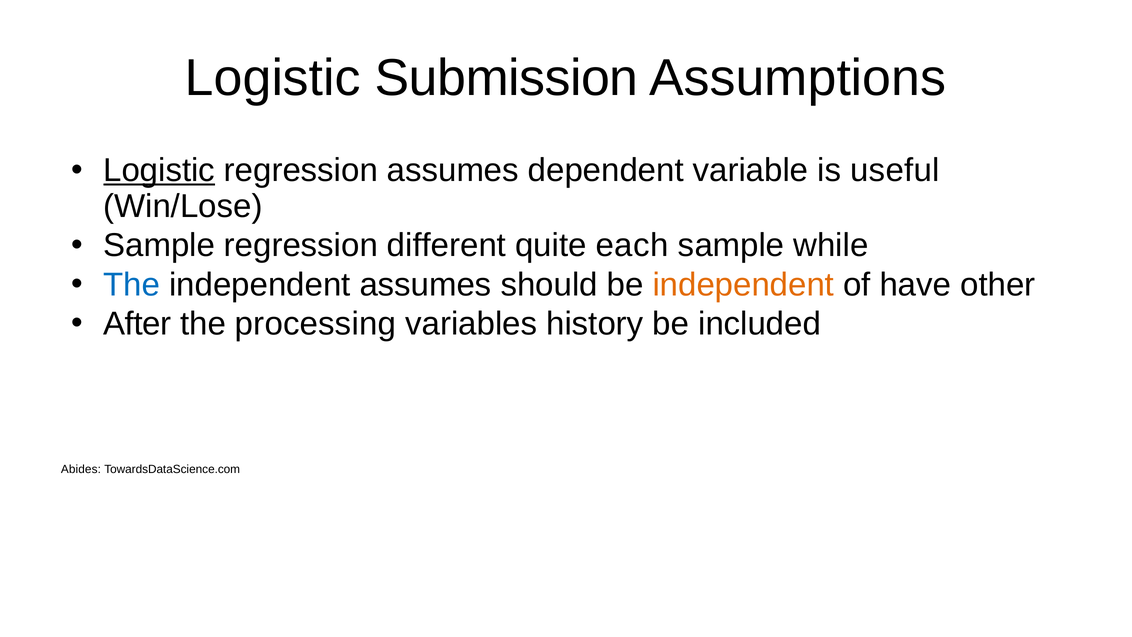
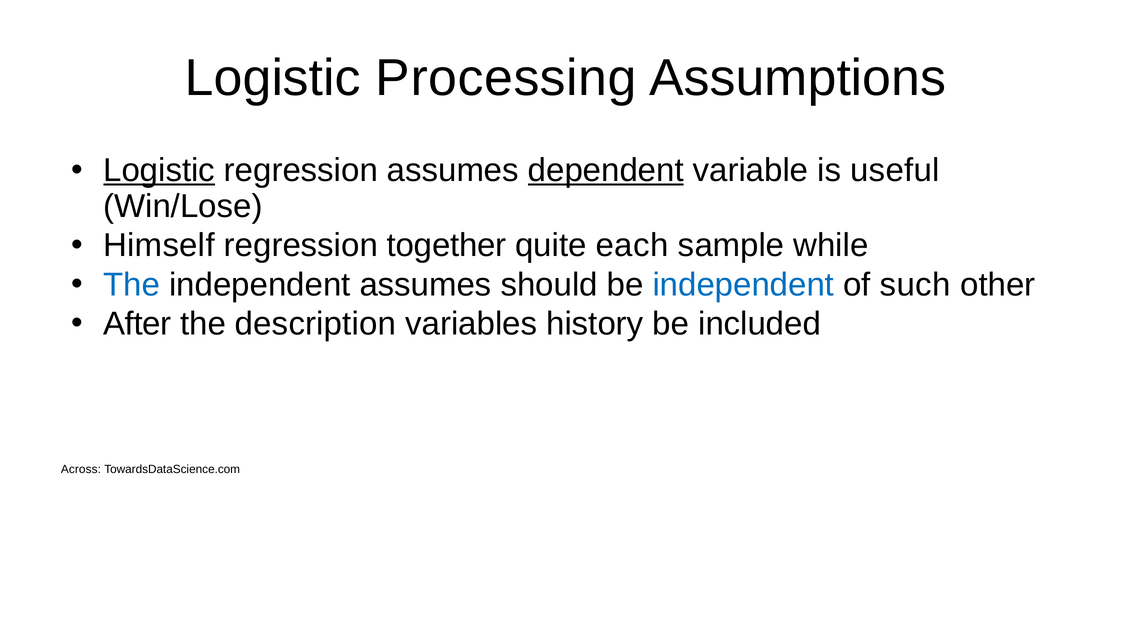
Submission: Submission -> Processing
dependent underline: none -> present
Sample at (159, 245): Sample -> Himself
different: different -> together
independent at (743, 285) colour: orange -> blue
have: have -> such
processing: processing -> description
Abides: Abides -> Across
